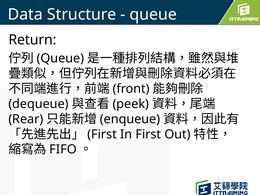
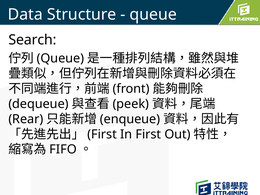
Return: Return -> Search
